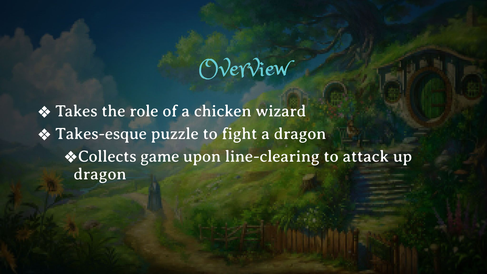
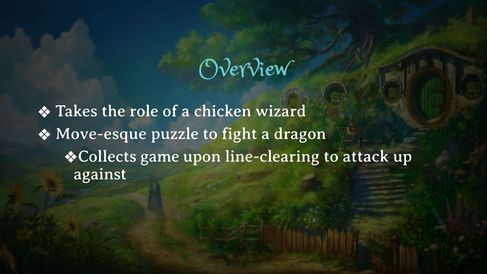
Takes-esque: Takes-esque -> Move-esque
dragon at (100, 174): dragon -> against
